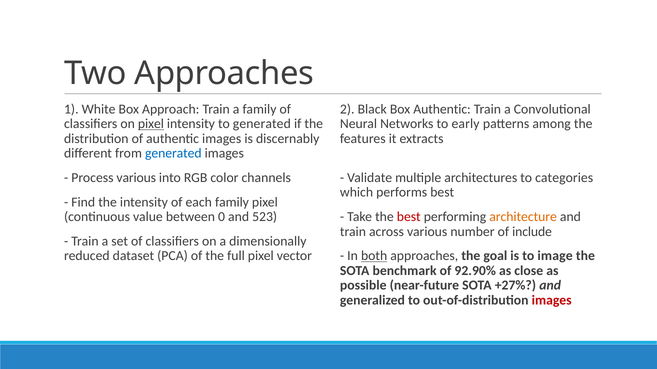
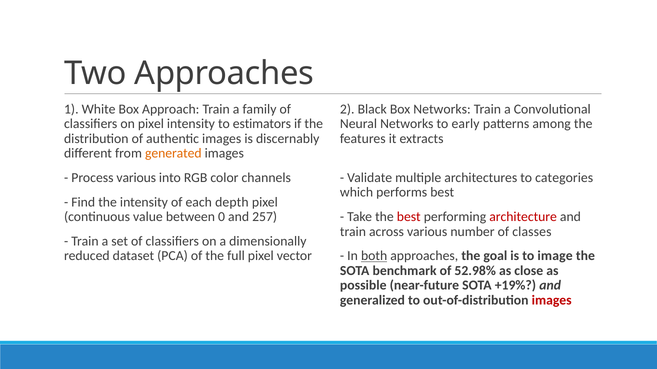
Box Authentic: Authentic -> Networks
pixel at (151, 124) underline: present -> none
to generated: generated -> estimators
generated at (173, 154) colour: blue -> orange
each family: family -> depth
523: 523 -> 257
architecture colour: orange -> red
include: include -> classes
92.90%: 92.90% -> 52.98%
+27%: +27% -> +19%
